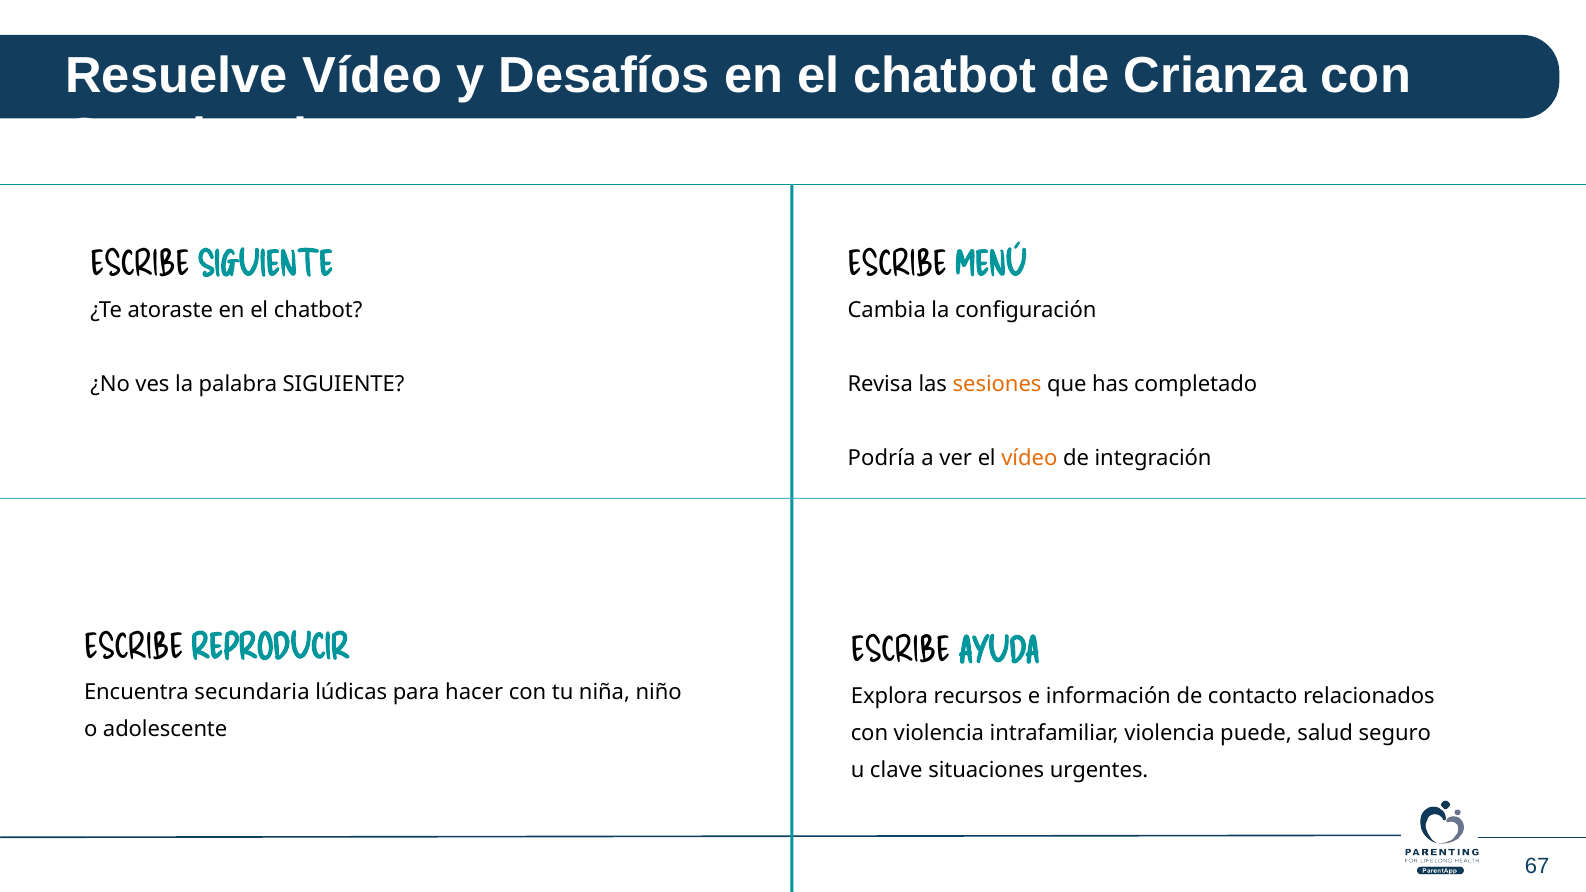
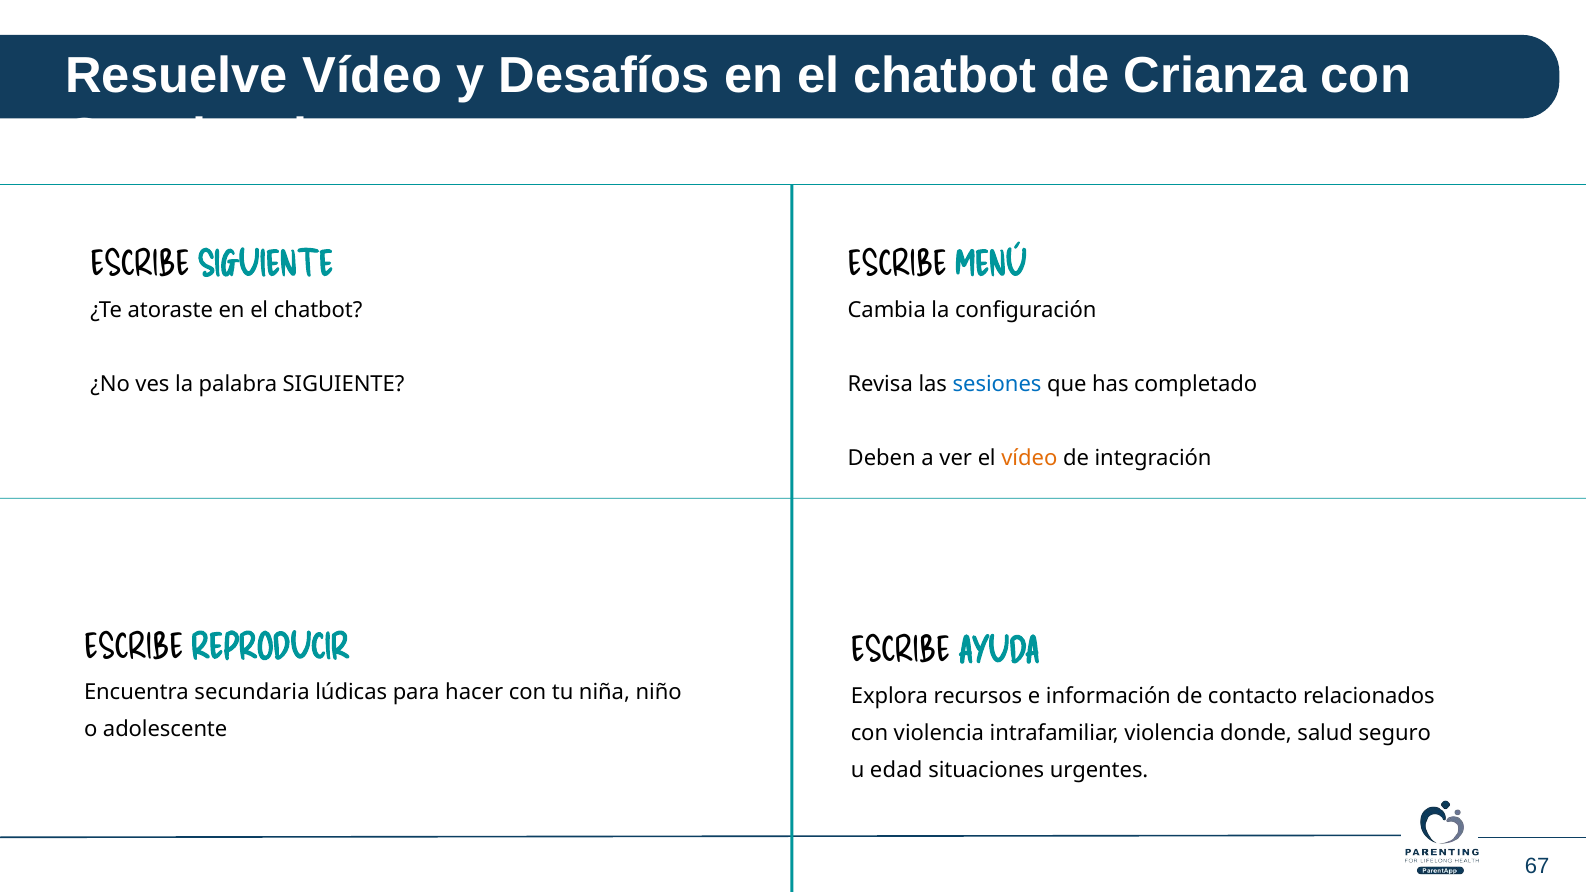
sesiones colour: orange -> blue
Podría: Podría -> Deben
puede: puede -> donde
clave: clave -> edad
